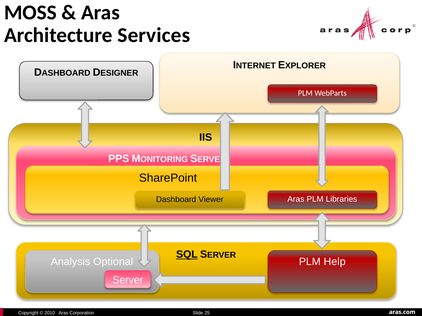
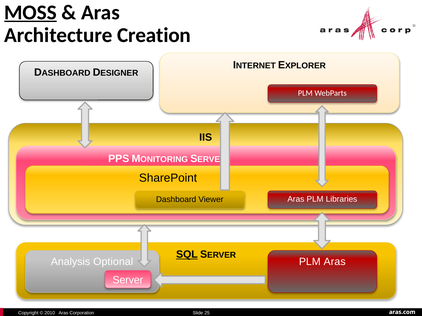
MOSS underline: none -> present
Services: Services -> Creation
PLM Help: Help -> Aras
